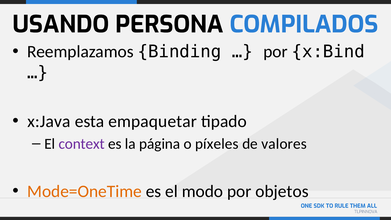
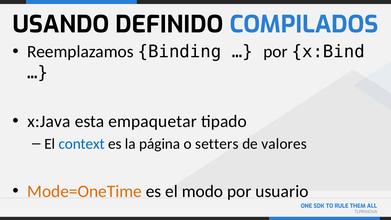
PERSONA: PERSONA -> DEFINIDO
context colour: purple -> blue
píxeles: píxeles -> setters
objetos: objetos -> usuario
